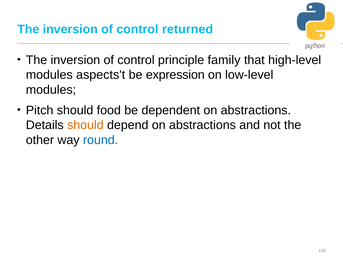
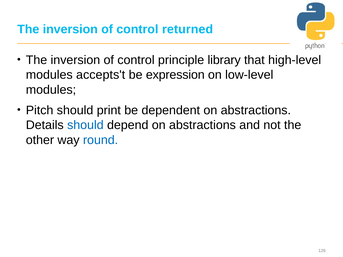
family: family -> library
aspects't: aspects't -> accepts't
food: food -> print
should at (85, 125) colour: orange -> blue
